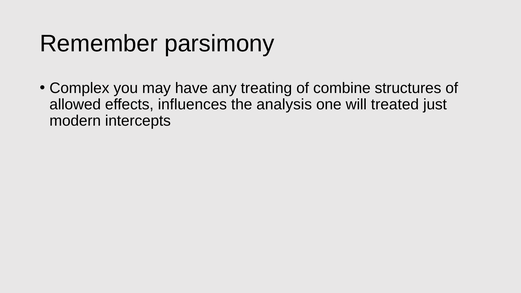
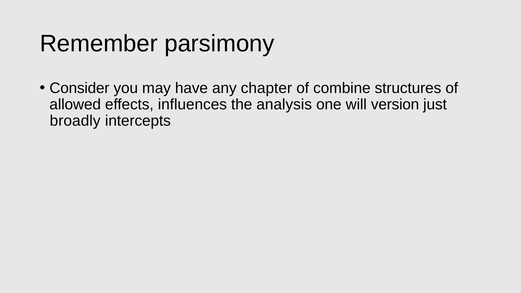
Complex: Complex -> Consider
treating: treating -> chapter
treated: treated -> version
modern: modern -> broadly
